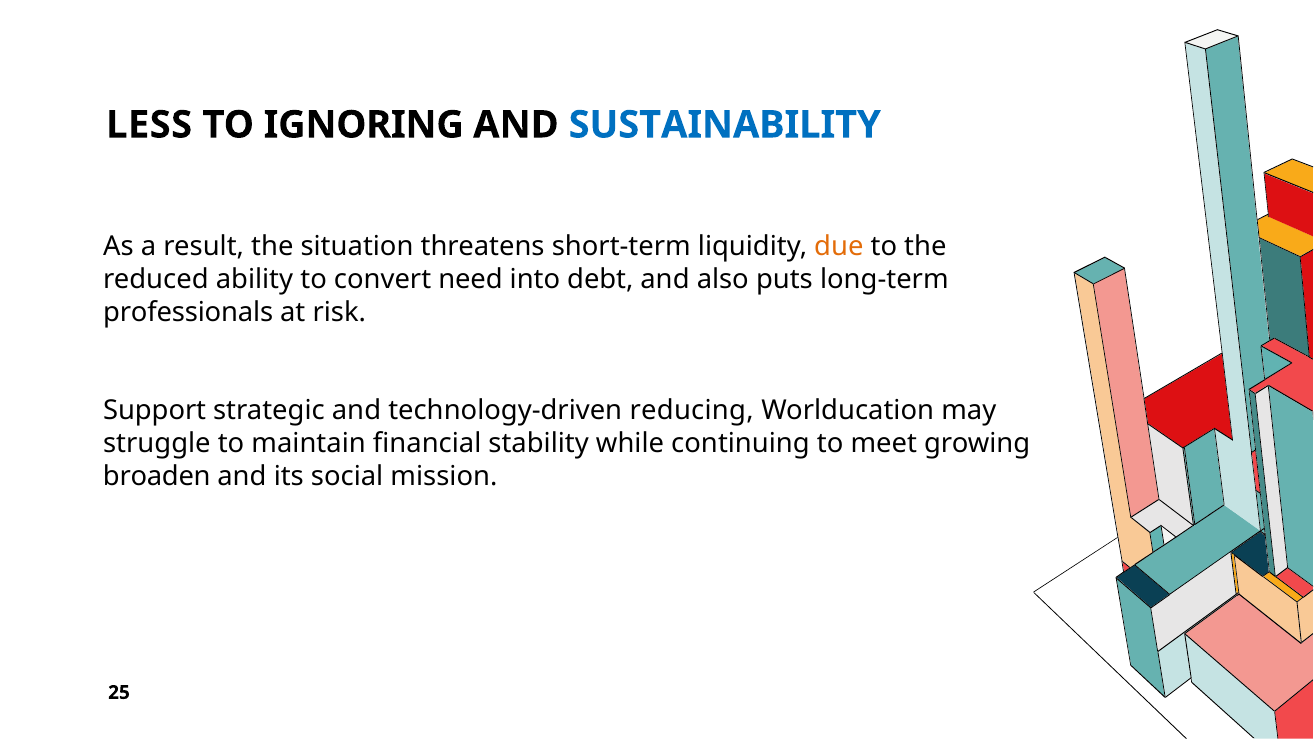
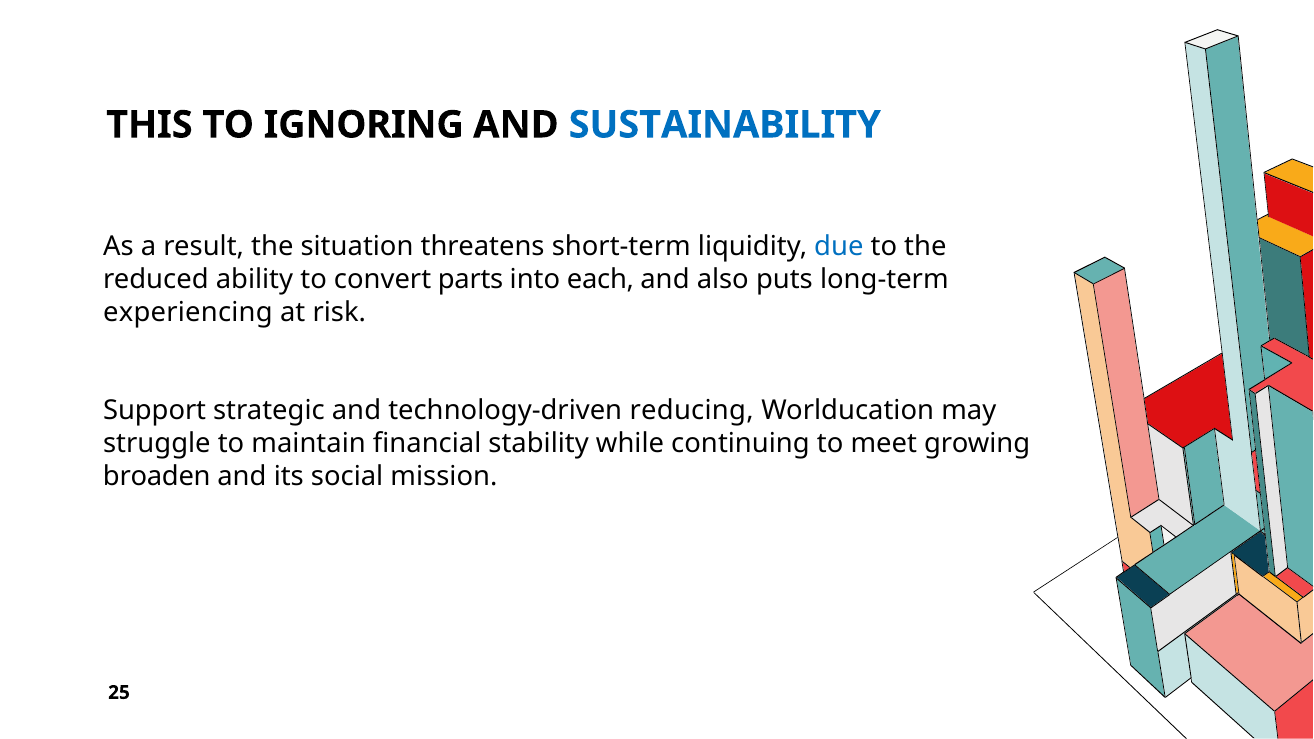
LESS: LESS -> THIS
due colour: orange -> blue
need: need -> parts
debt: debt -> each
professionals: professionals -> experiencing
